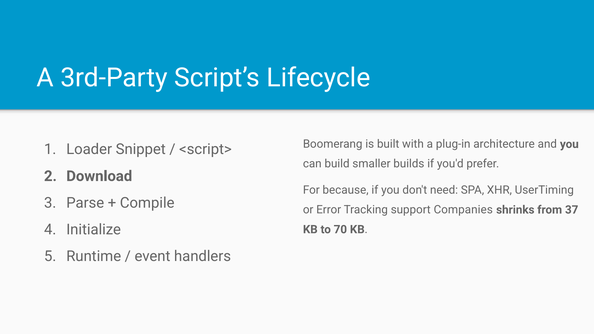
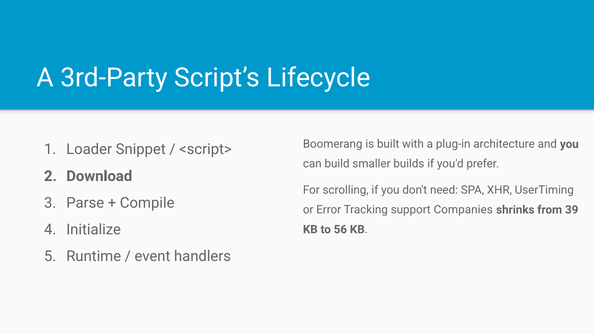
because: because -> scrolling
37: 37 -> 39
70: 70 -> 56
